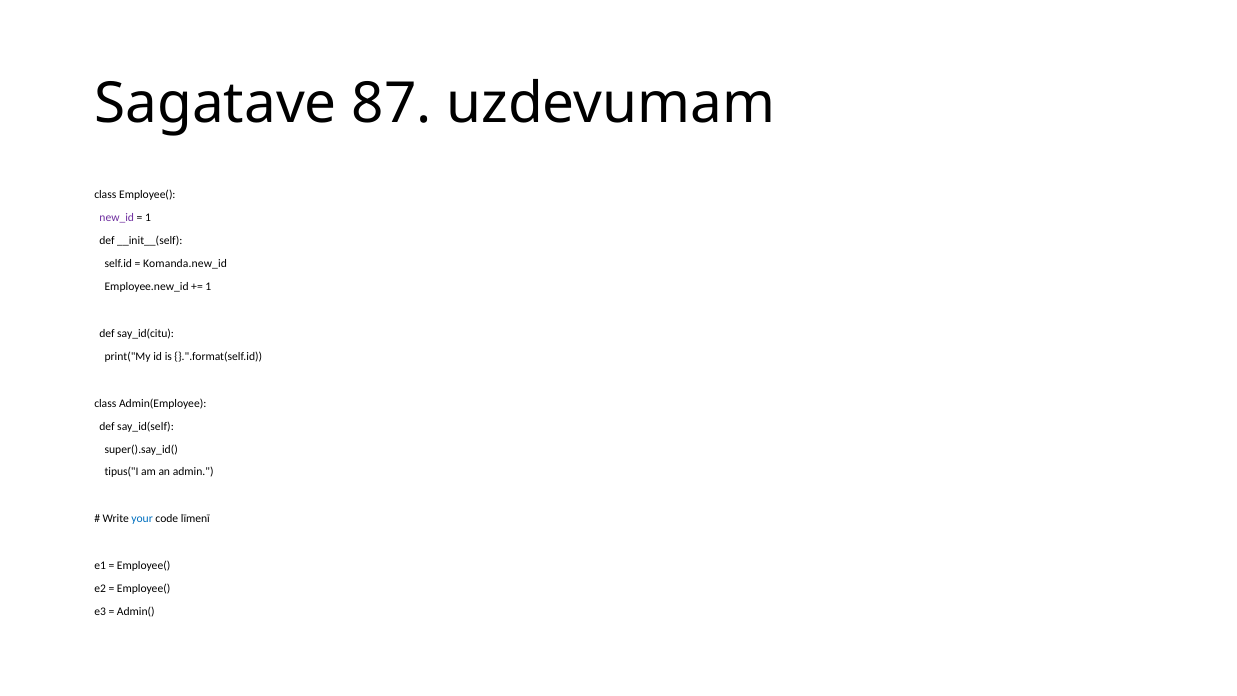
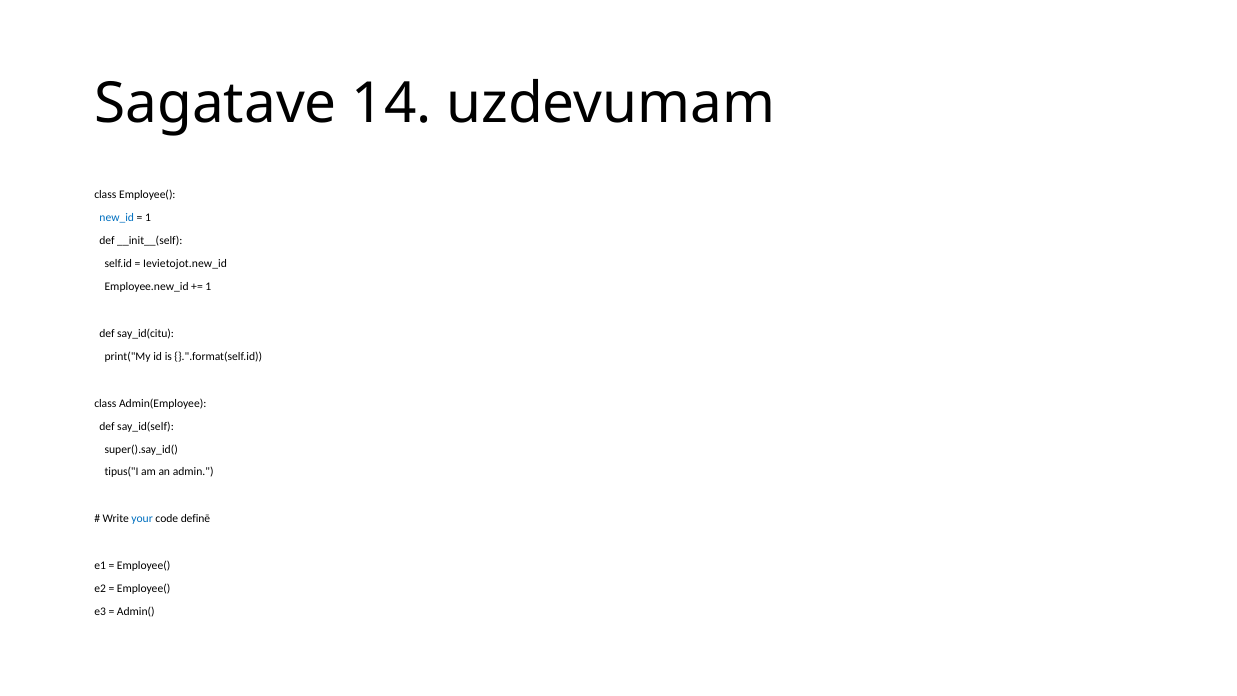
87: 87 -> 14
new_id colour: purple -> blue
Komanda.new_id: Komanda.new_id -> Ievietojot.new_id
līmenī: līmenī -> definē
